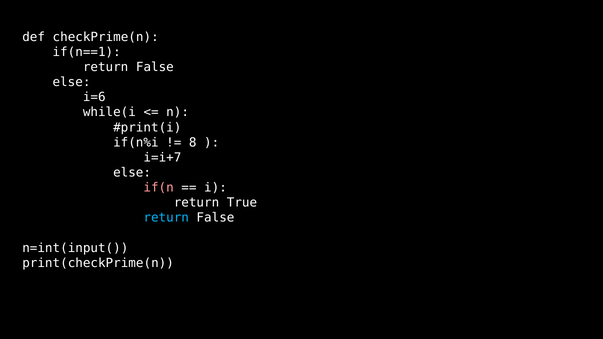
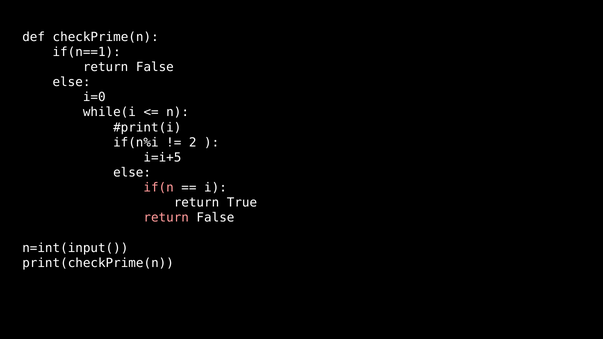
i=6: i=6 -> i=0
8: 8 -> 2
i=i+7: i=i+7 -> i=i+5
return at (166, 218) colour: light blue -> pink
